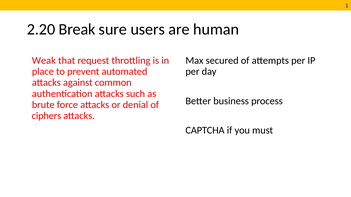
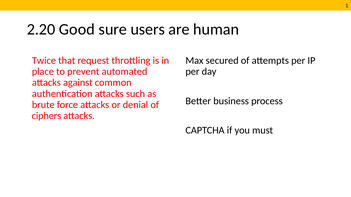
Break: Break -> Good
Weak: Weak -> Twice
